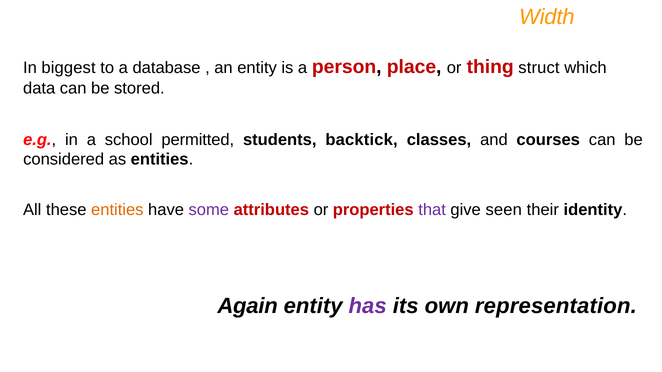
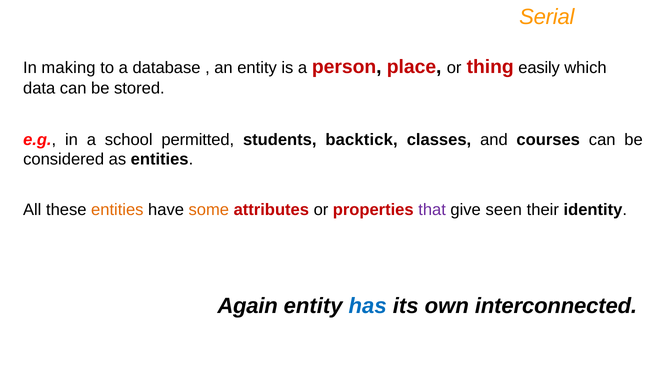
Width: Width -> Serial
biggest: biggest -> making
struct: struct -> easily
some colour: purple -> orange
has colour: purple -> blue
representation: representation -> interconnected
